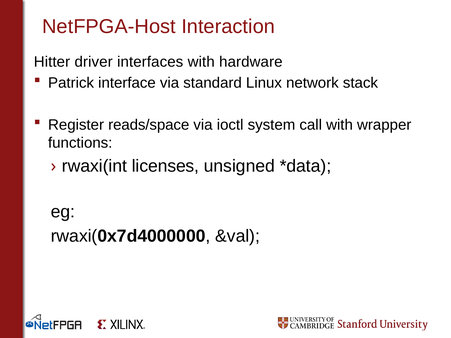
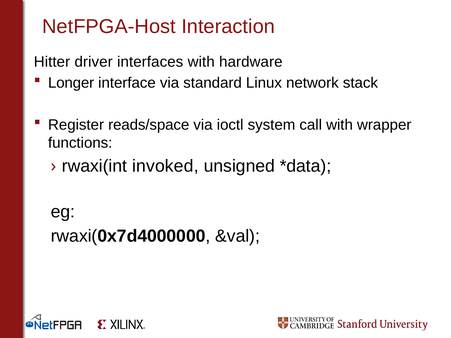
Patrick: Patrick -> Longer
licenses: licenses -> invoked
